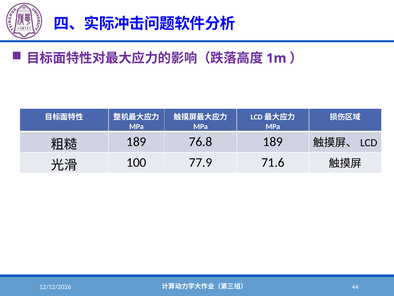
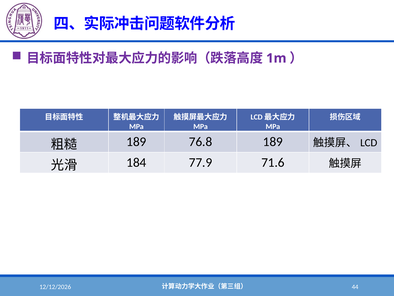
100: 100 -> 184
